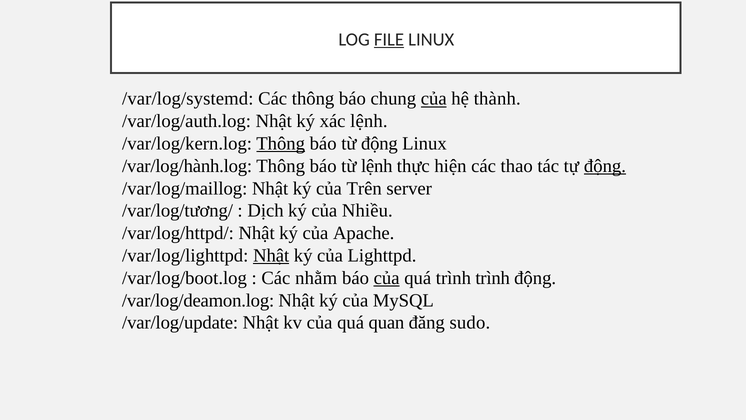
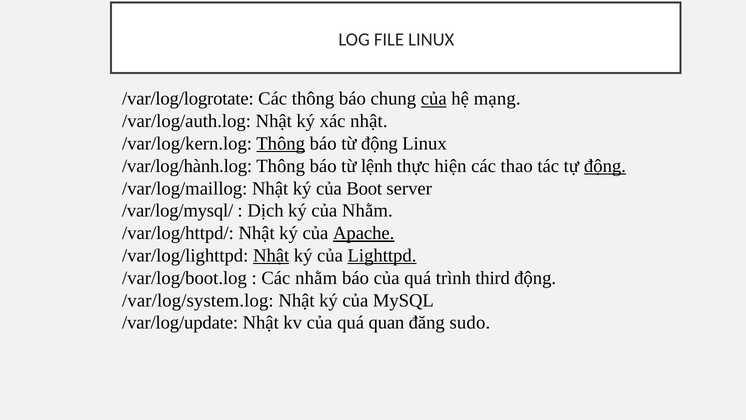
FILE underline: present -> none
/var/log/systemd: /var/log/systemd -> /var/log/logrotate
thành: thành -> mạng
xác lệnh: lệnh -> nhật
Trên: Trên -> Boot
/var/log/tương/: /var/log/tương/ -> /var/log/mysql/
của Nhiều: Nhiều -> Nhằm
Apache underline: none -> present
Lighttpd underline: none -> present
của at (387, 278) underline: present -> none
trình trình: trình -> third
/var/log/deamon.log: /var/log/deamon.log -> /var/log/system.log
